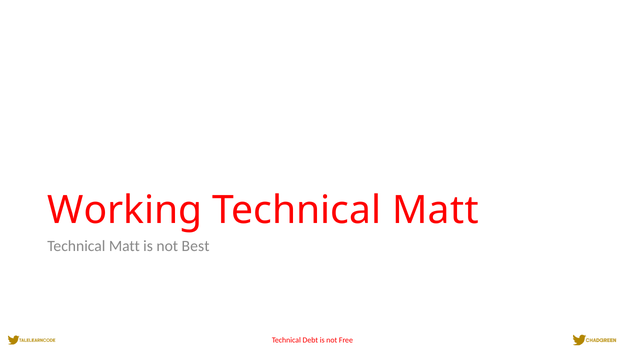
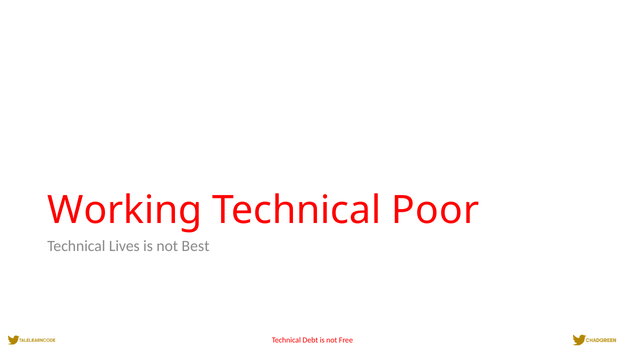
Matt at (435, 210): Matt -> Poor
Matt at (124, 246): Matt -> Lives
